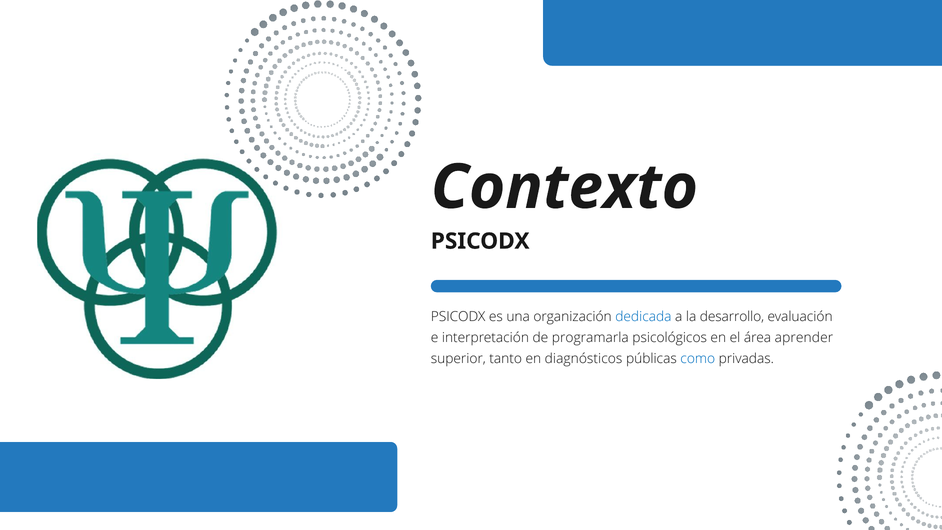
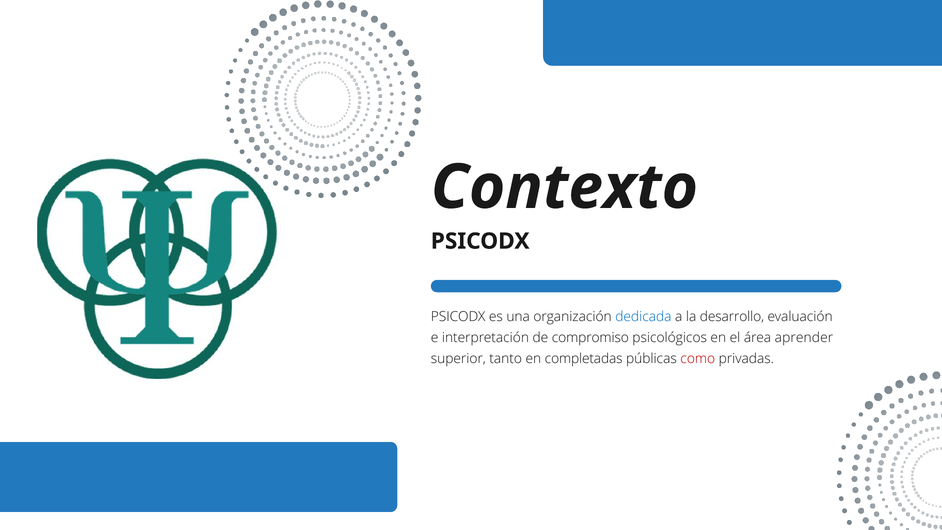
programarla: programarla -> compromiso
diagnósticos: diagnósticos -> completadas
como colour: blue -> red
